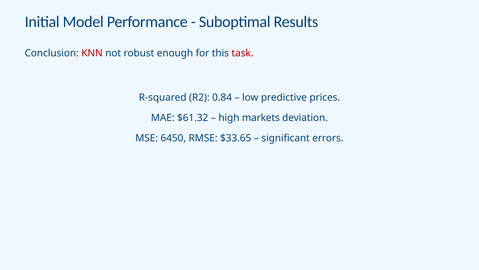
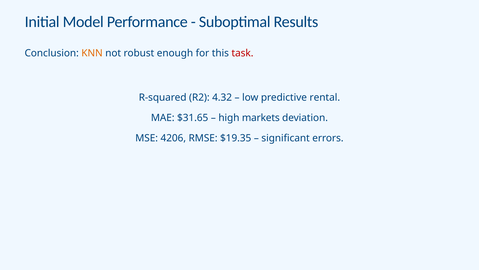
KNN colour: red -> orange
0.84: 0.84 -> 4.32
prices: prices -> rental
$61.32: $61.32 -> $31.65
6450: 6450 -> 4206
$33.65: $33.65 -> $19.35
